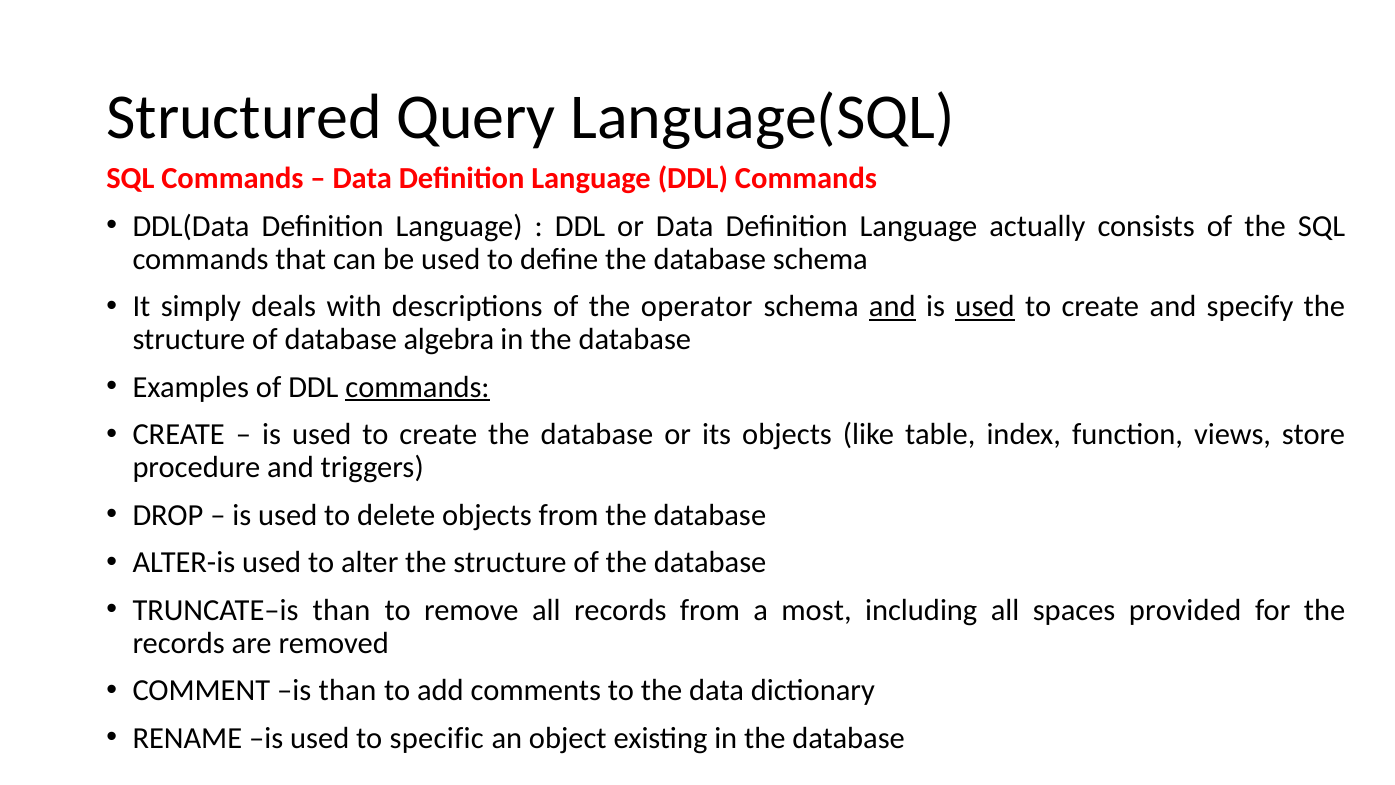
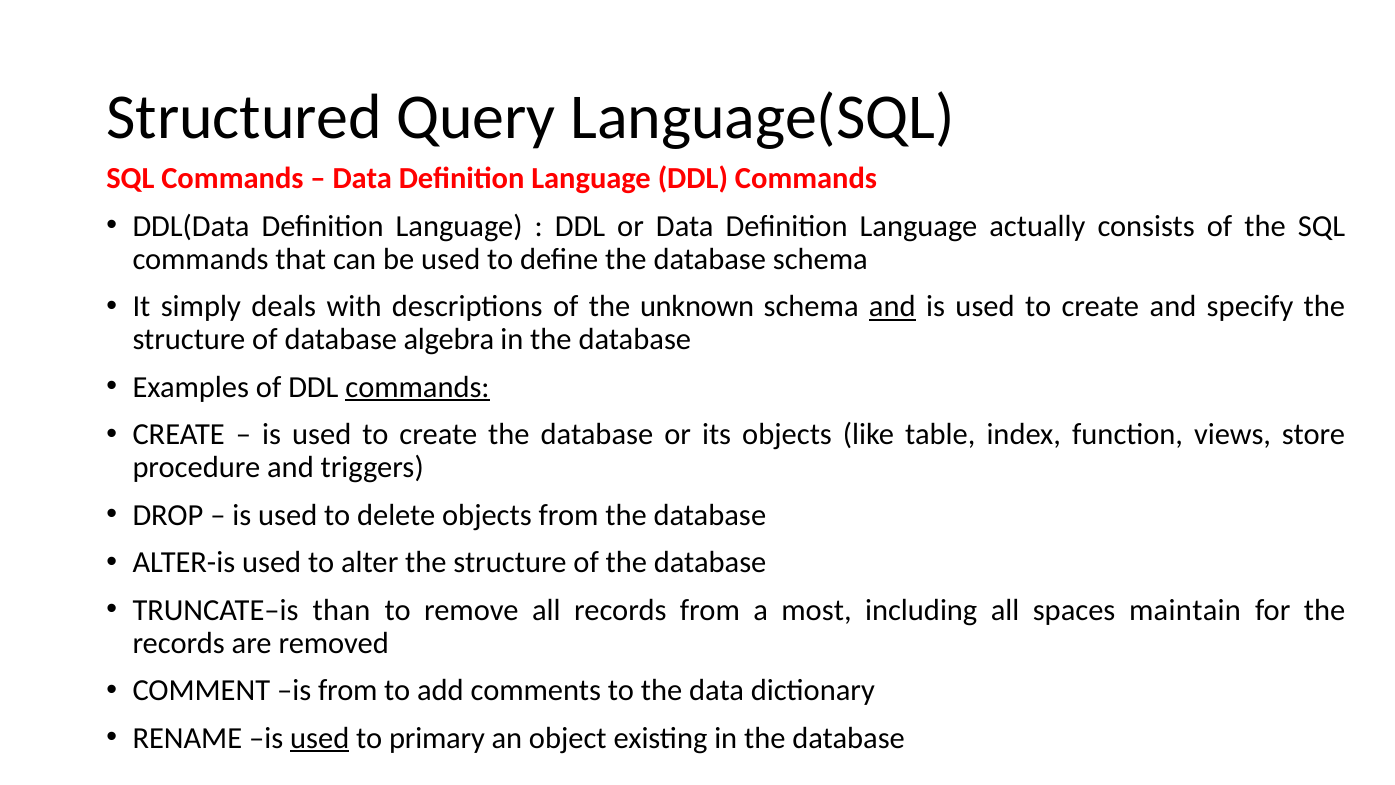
operator: operator -> unknown
used at (985, 306) underline: present -> none
provided: provided -> maintain
is than: than -> from
used at (320, 738) underline: none -> present
specific: specific -> primary
